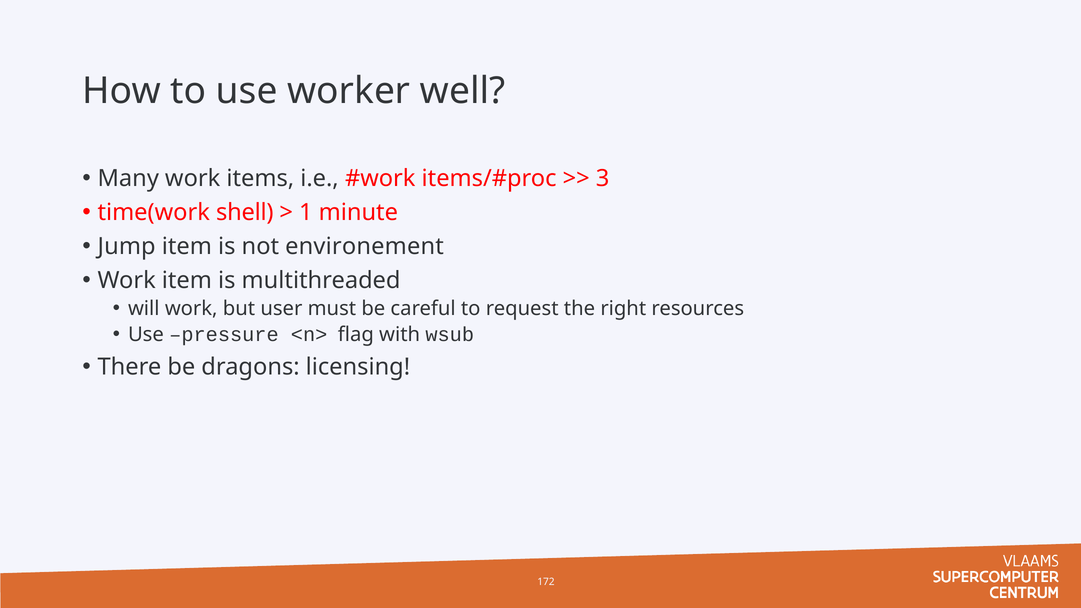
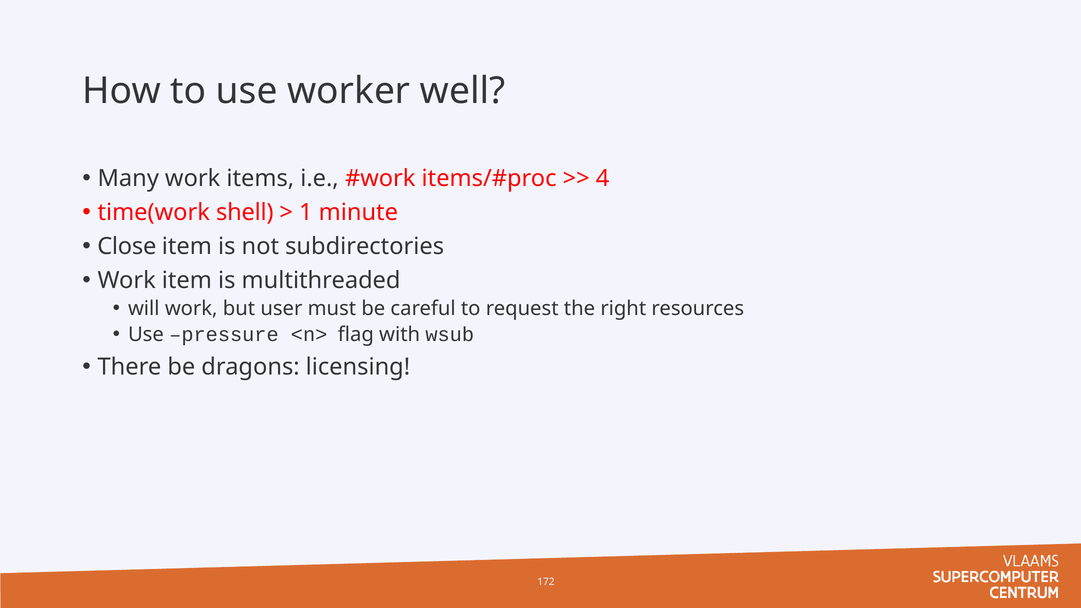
3: 3 -> 4
Jump: Jump -> Close
environement: environement -> subdirectories
